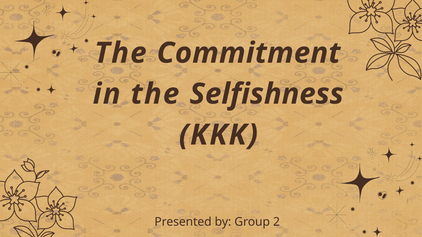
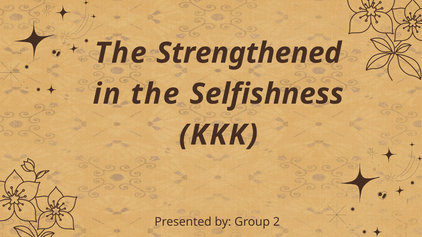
Commitment: Commitment -> Strengthened
